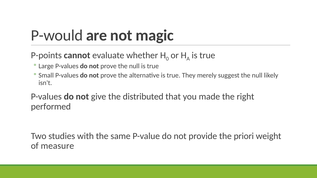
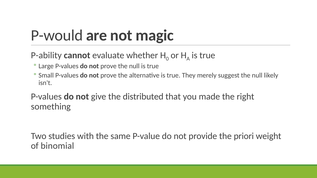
P-points: P-points -> P-ability
performed: performed -> something
measure: measure -> binomial
